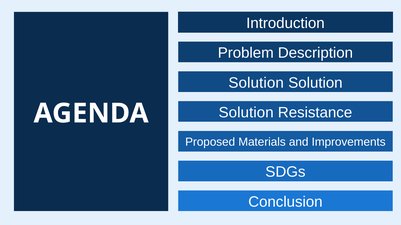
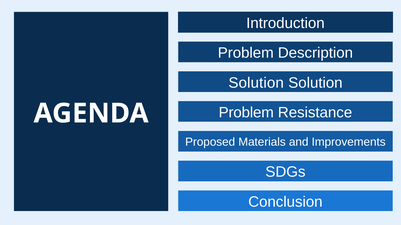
Solution at (246, 113): Solution -> Problem
